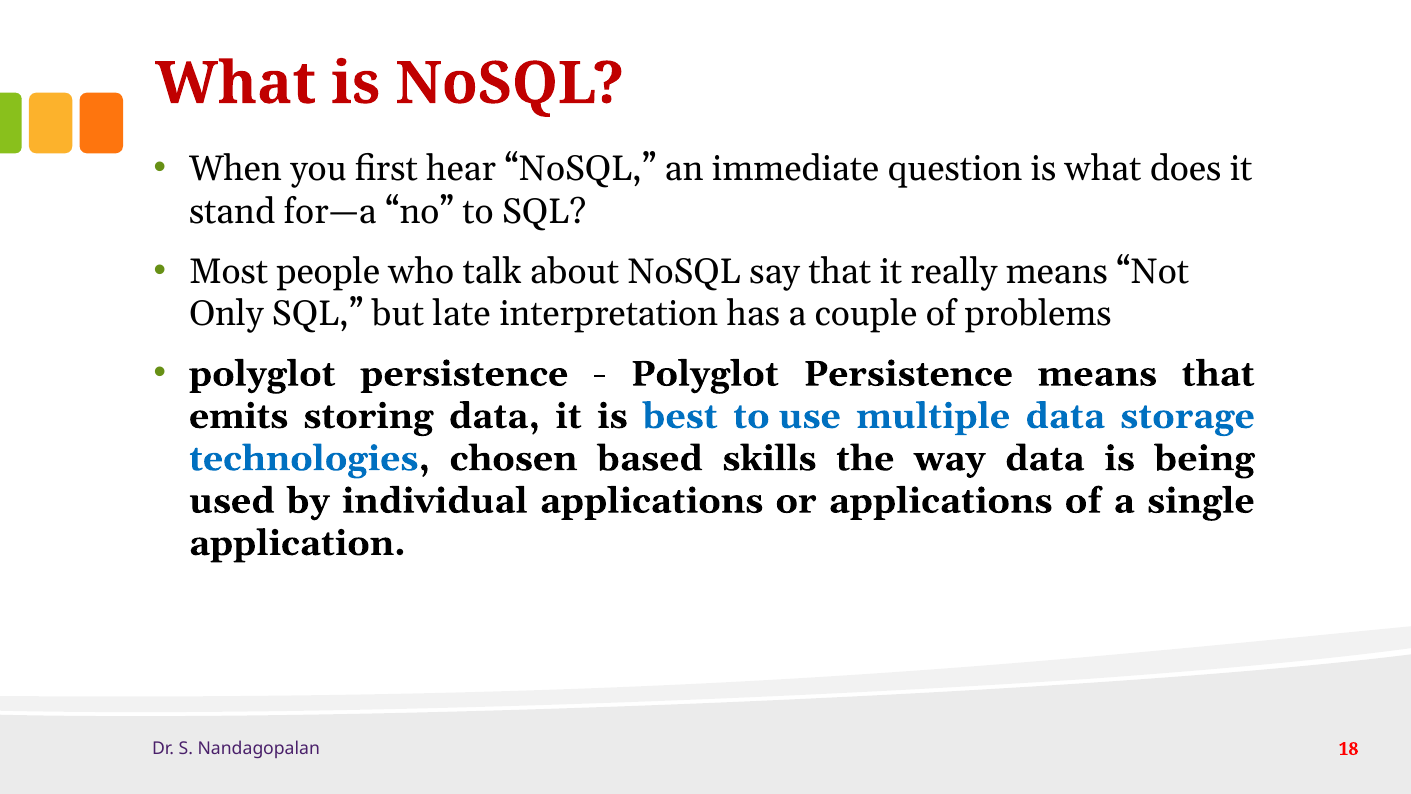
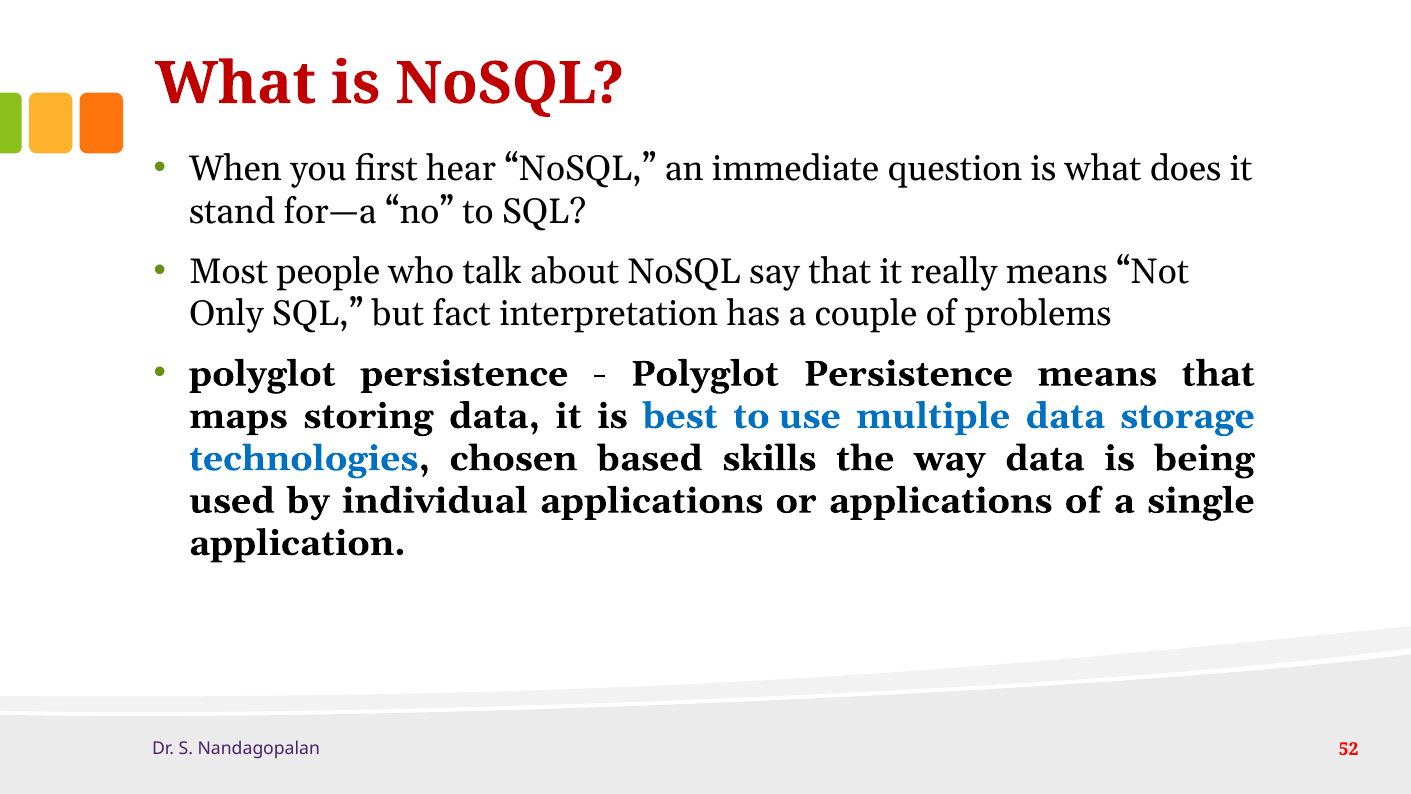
late: late -> fact
emits: emits -> maps
18: 18 -> 52
